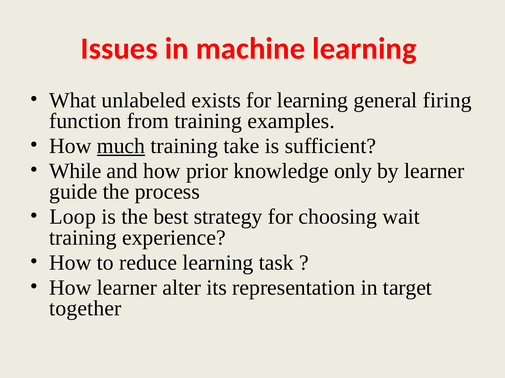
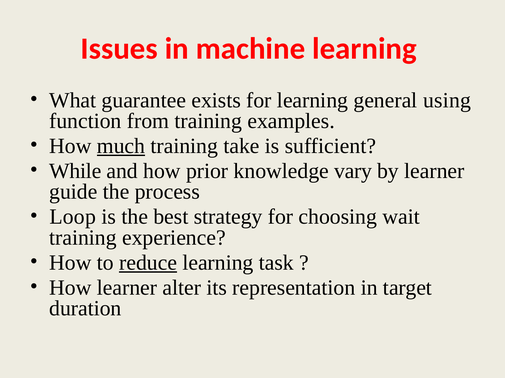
unlabeled: unlabeled -> guarantee
firing: firing -> using
only: only -> vary
reduce underline: none -> present
together: together -> duration
